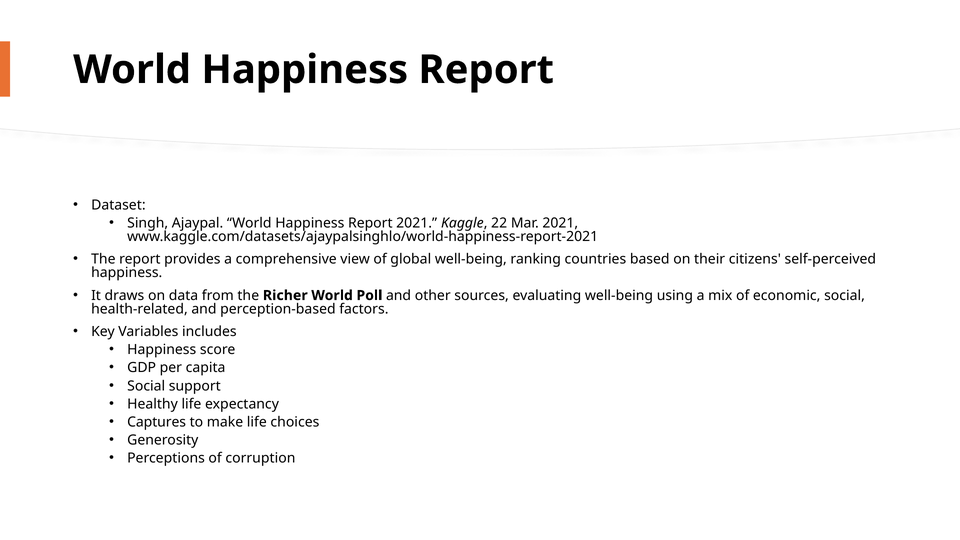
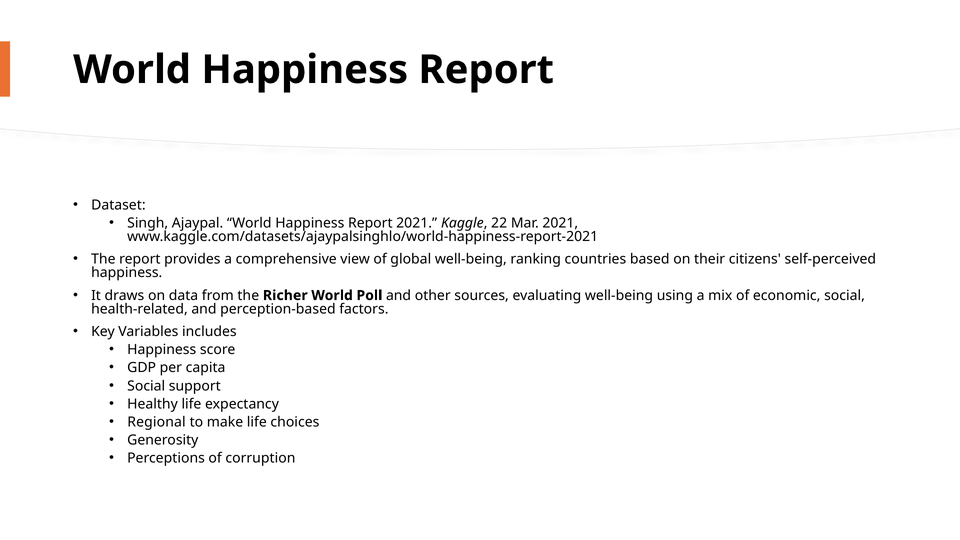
Captures: Captures -> Regional
